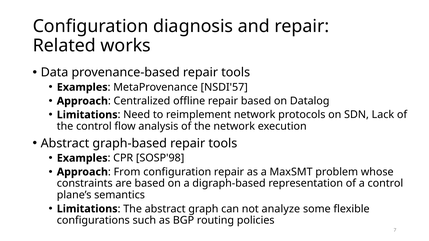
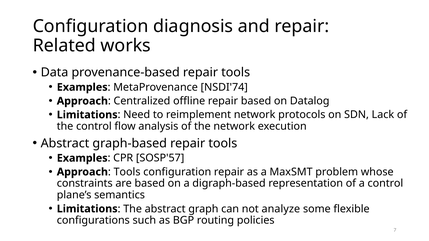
NSDI'57: NSDI'57 -> NSDI'74
SOSP'98: SOSP'98 -> SOSP'57
From at (127, 172): From -> Tools
